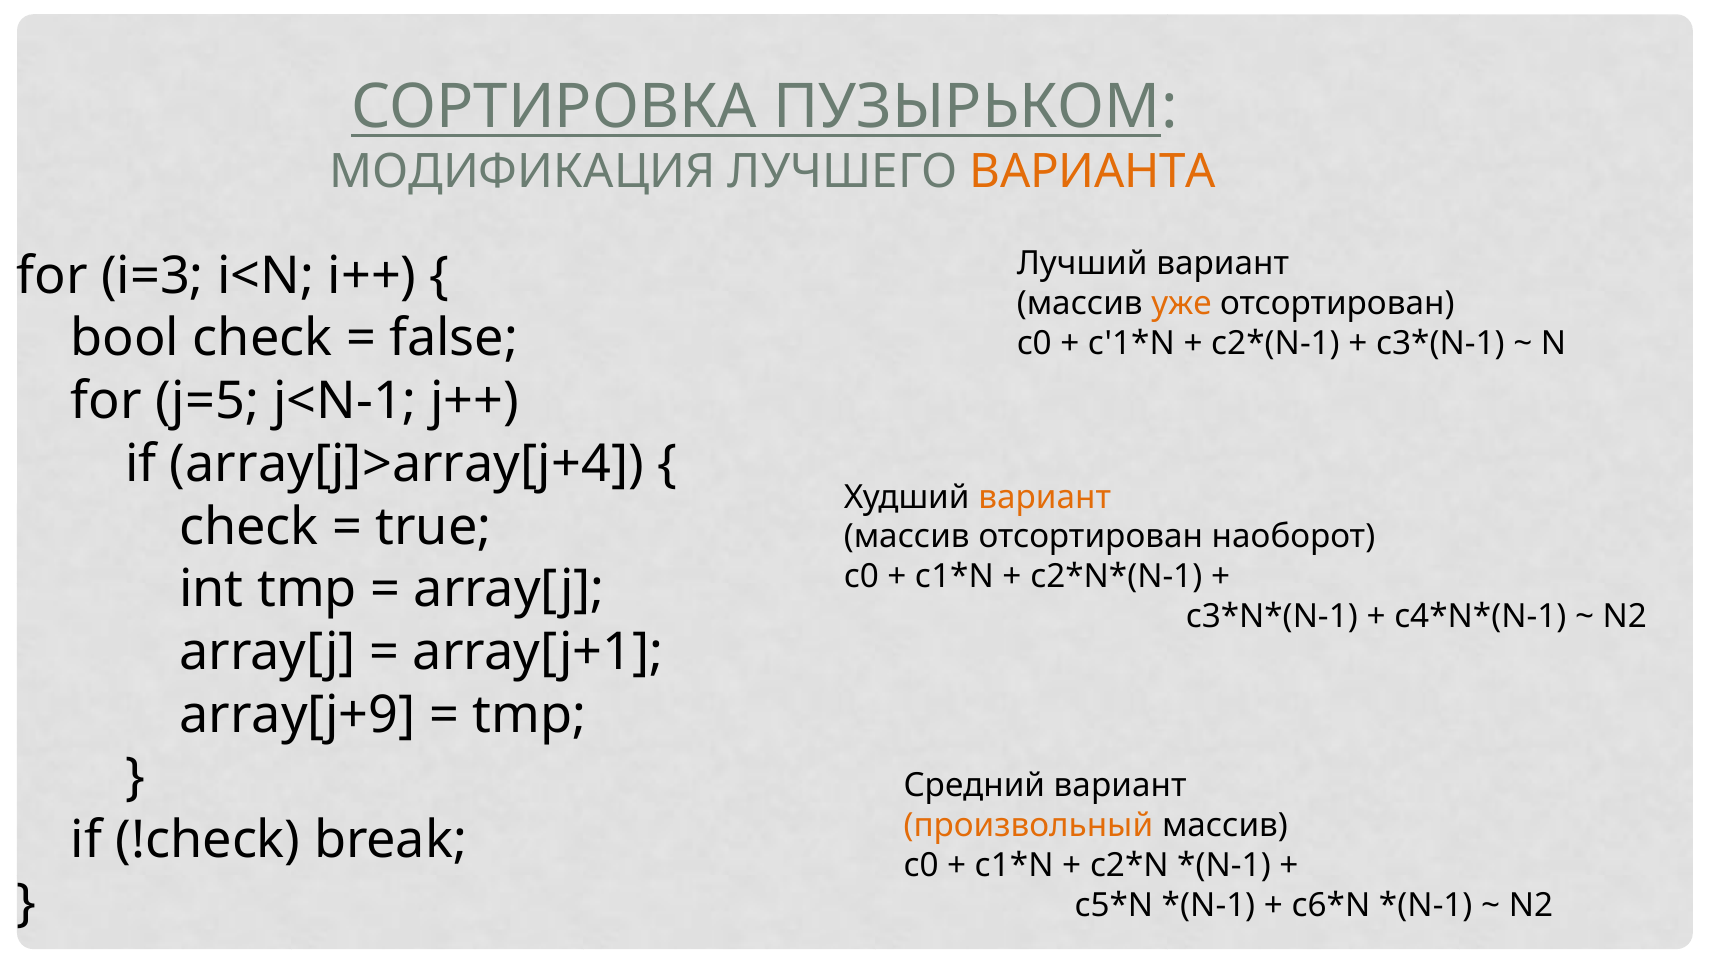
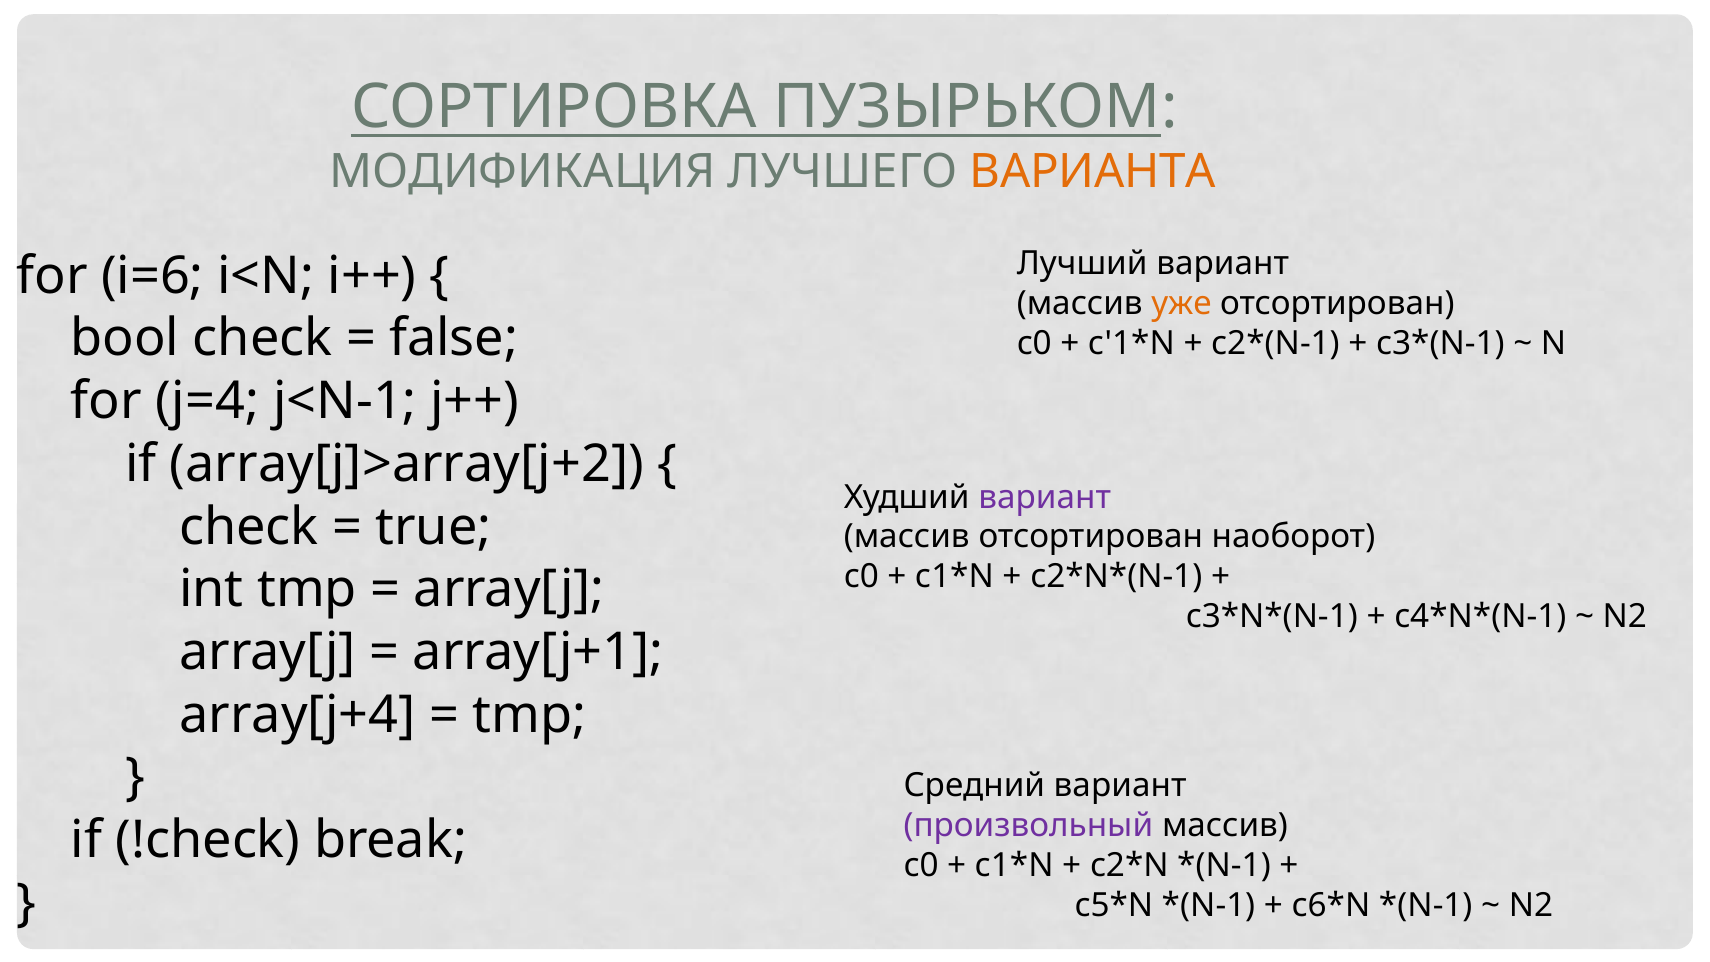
i=3: i=3 -> i=6
j=5: j=5 -> j=4
array[j]>array[j+4: array[j]>array[j+4 -> array[j]>array[j+2
вариант at (1045, 497) colour: orange -> purple
array[j+9: array[j+9 -> array[j+4
произвольный colour: orange -> purple
